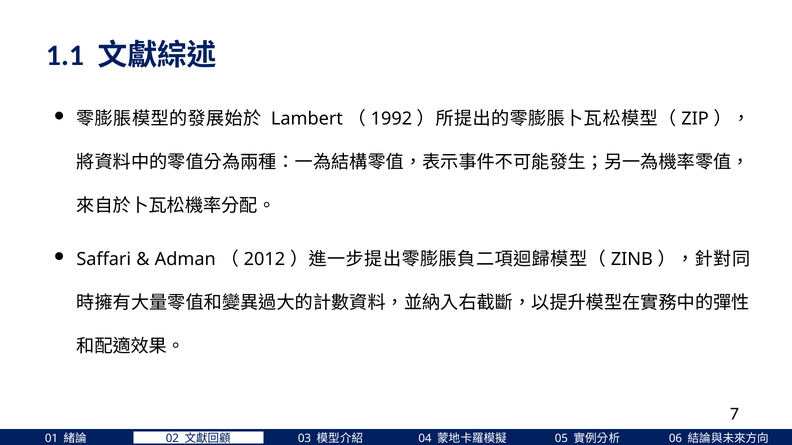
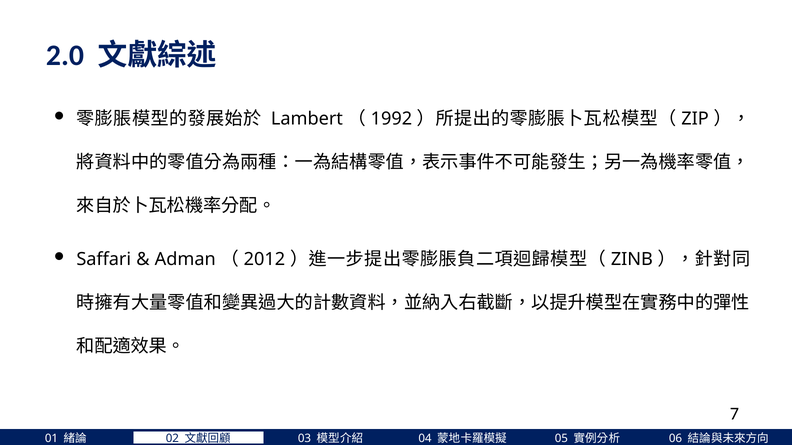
1.1: 1.1 -> 2.0
